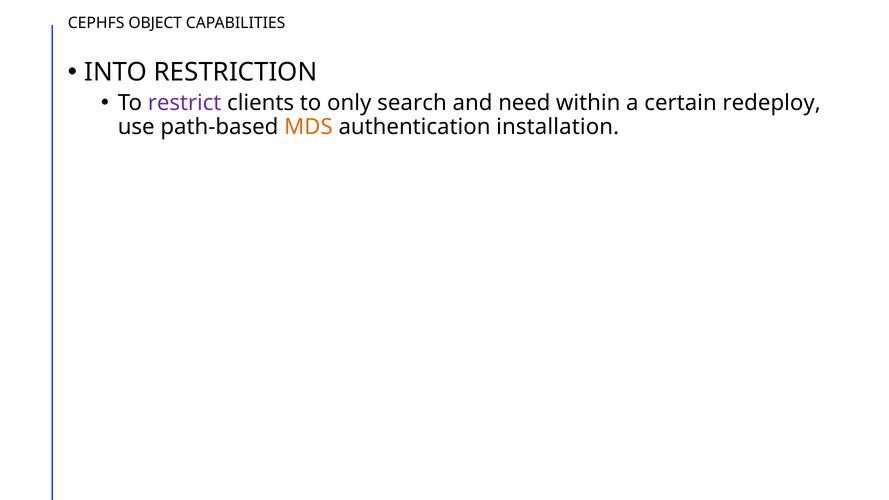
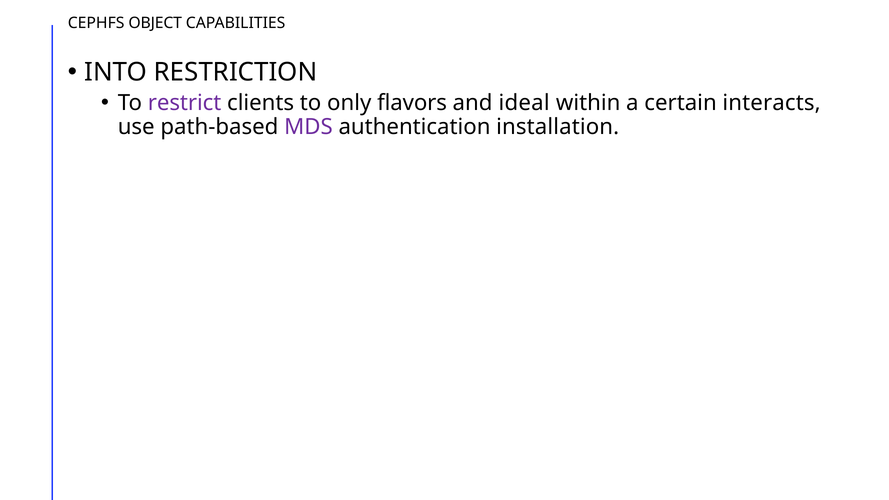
search: search -> flavors
need: need -> ideal
redeploy: redeploy -> interacts
MDS colour: orange -> purple
